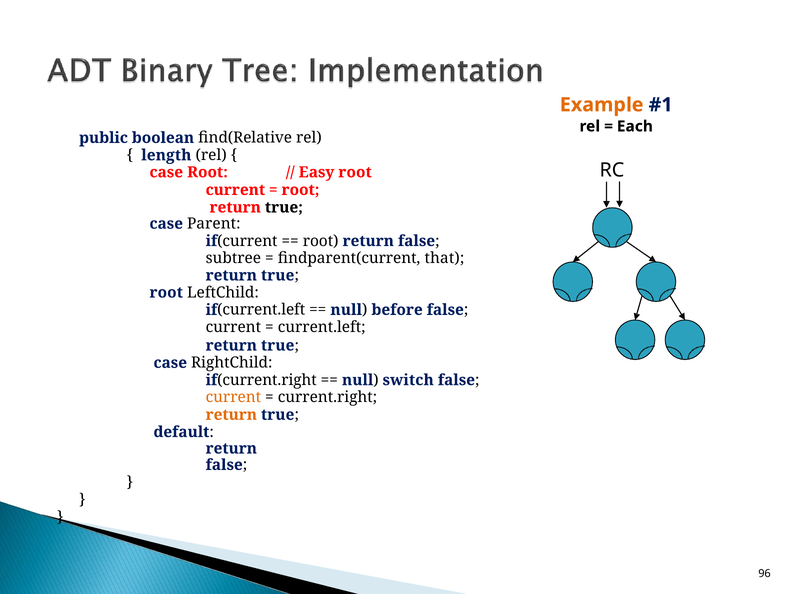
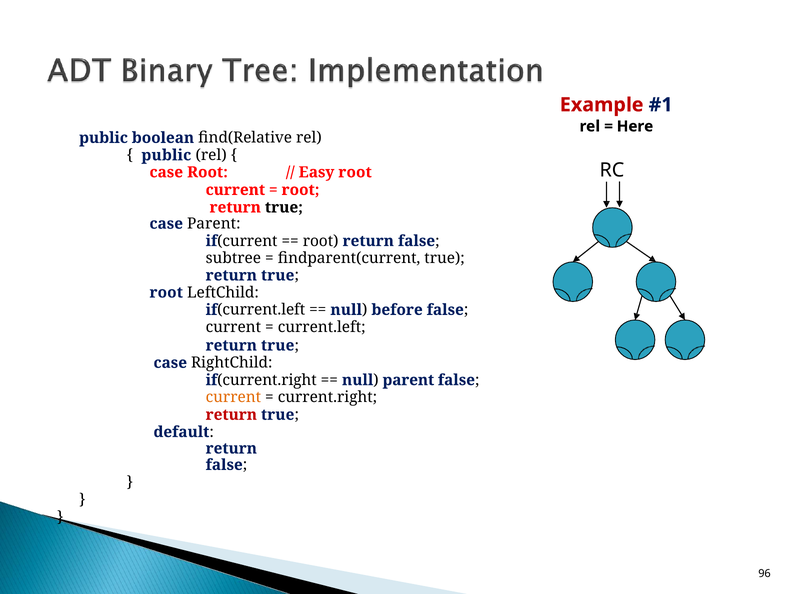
Example colour: orange -> red
Each: Each -> Here
length at (166, 155): length -> public
findparent(current that: that -> true
null switch: switch -> parent
return at (231, 414) colour: orange -> red
